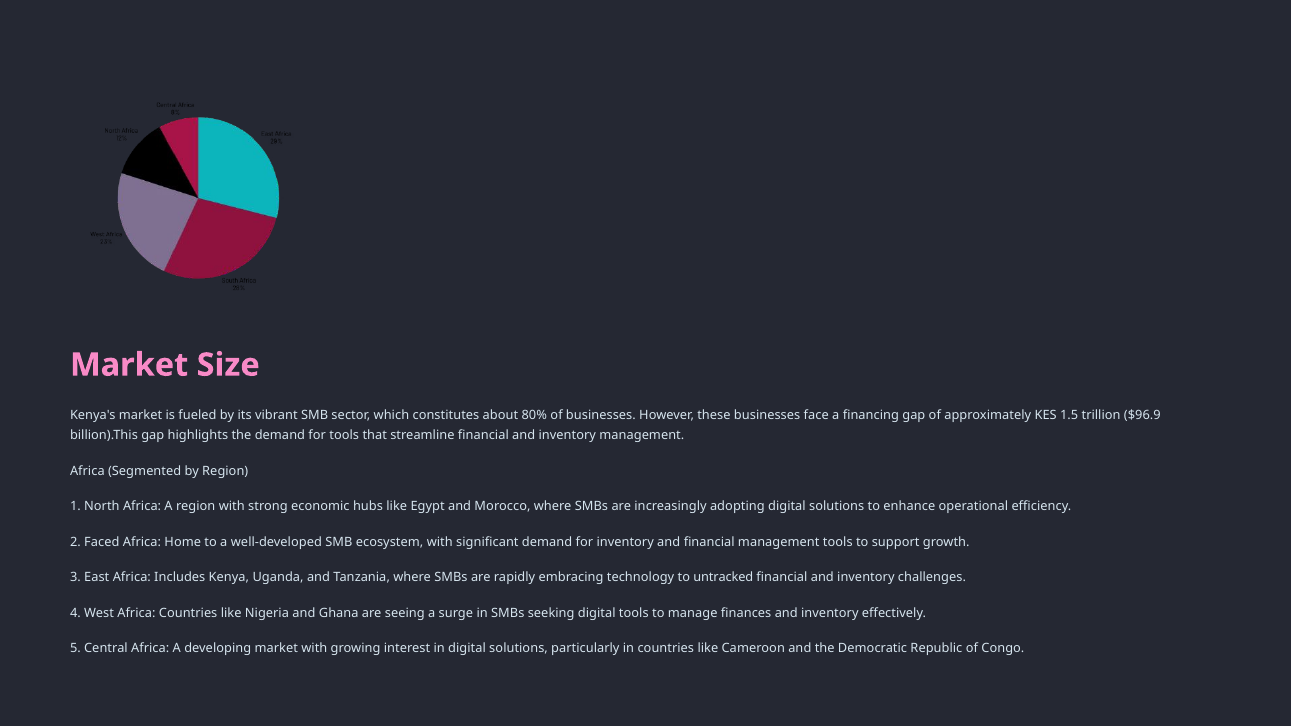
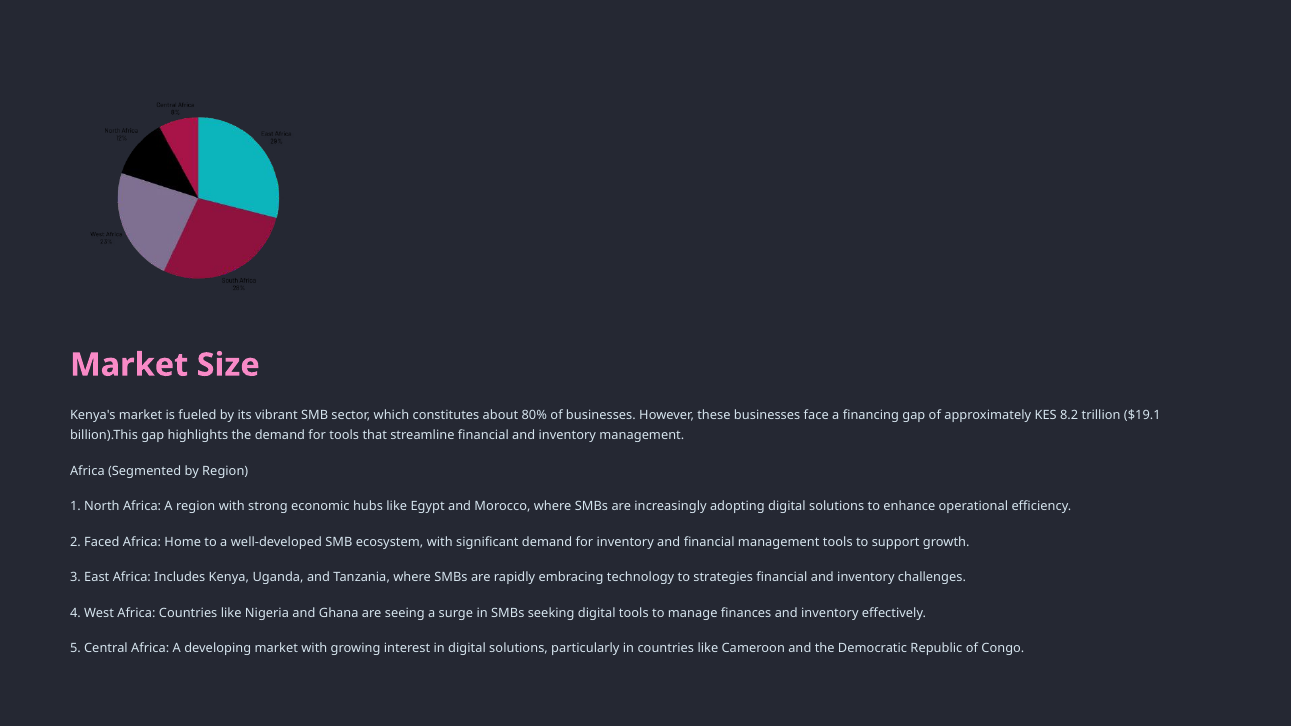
1.5: 1.5 -> 8.2
$96.9: $96.9 -> $19.1
untracked: untracked -> strategies
